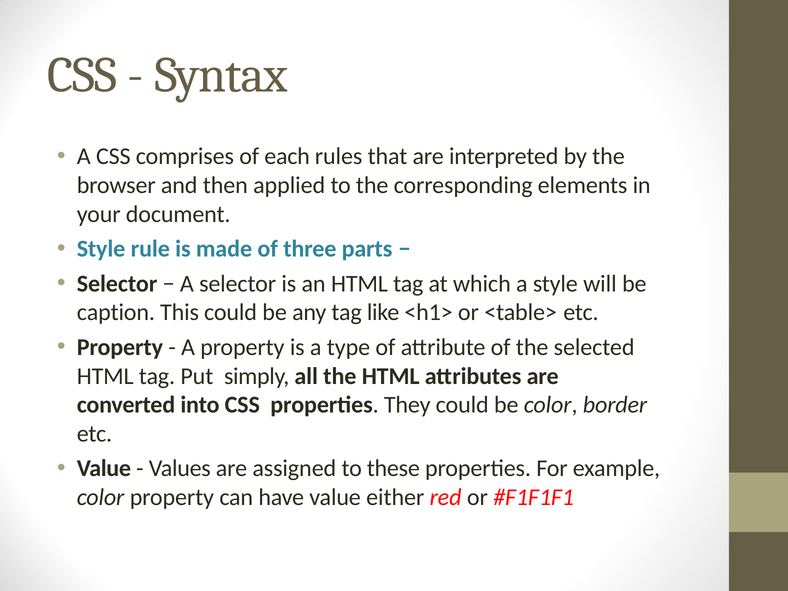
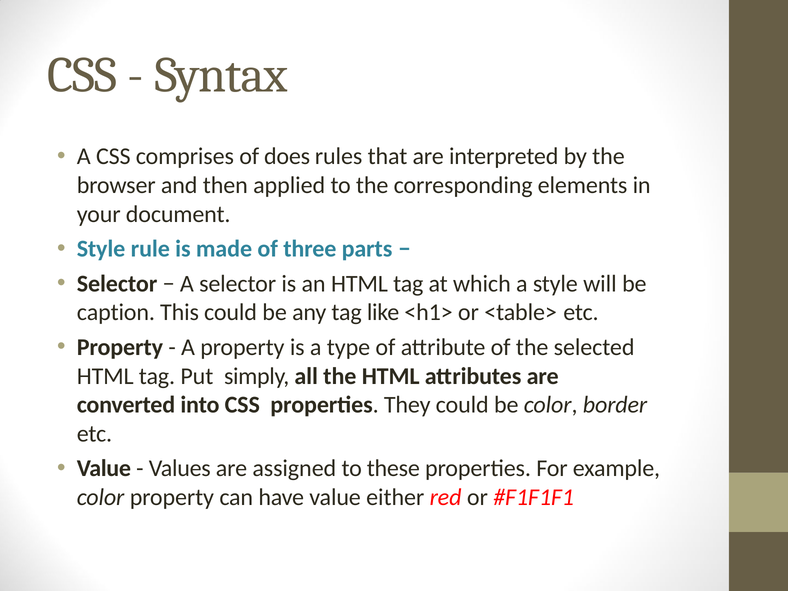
each: each -> does
